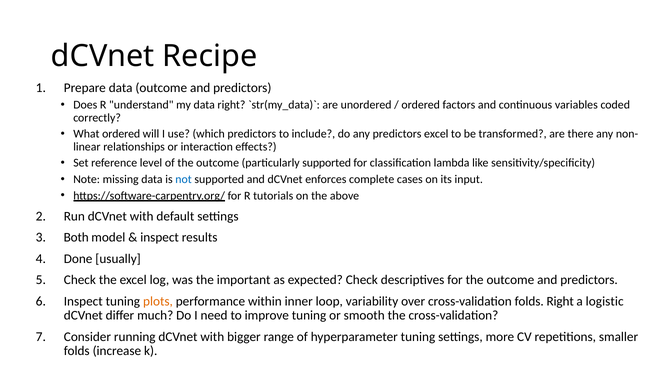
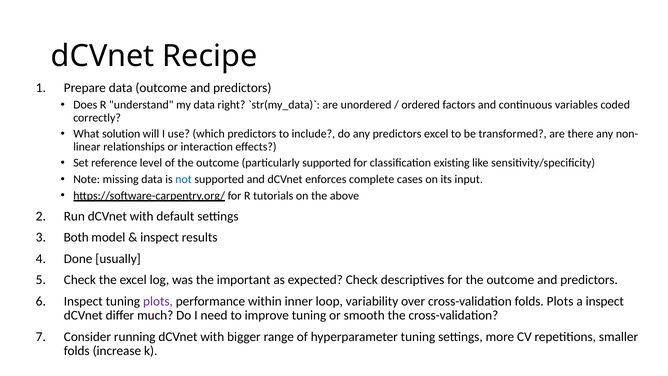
What ordered: ordered -> solution
lambda: lambda -> existing
plots at (158, 301) colour: orange -> purple
folds Right: Right -> Plots
a logistic: logistic -> inspect
